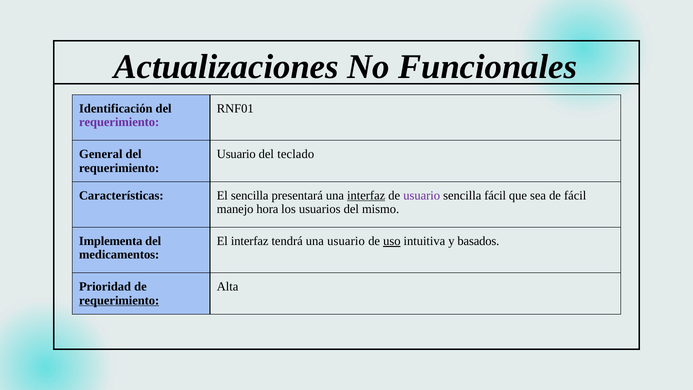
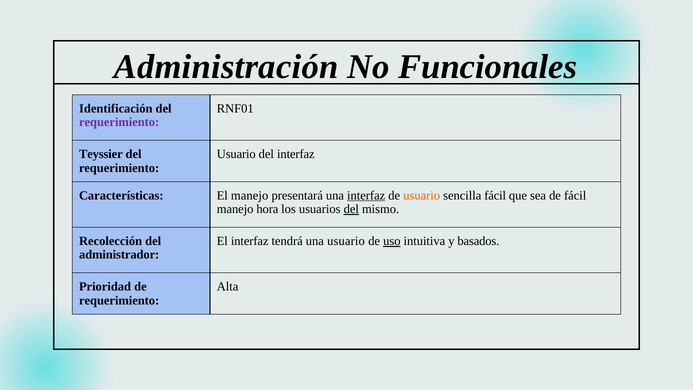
Actualizaciones: Actualizaciones -> Administración
General: General -> Teyssier
del teclado: teclado -> interfaz
El sencilla: sencilla -> manejo
usuario at (422, 195) colour: purple -> orange
del at (351, 209) underline: none -> present
Implementa: Implementa -> Recolección
medicamentos: medicamentos -> administrador
requerimiento at (119, 300) underline: present -> none
